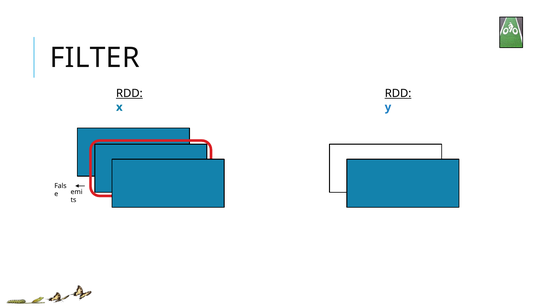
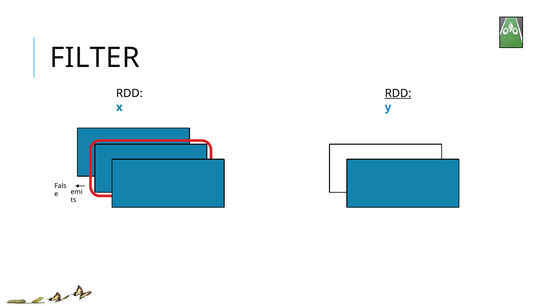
RDD at (129, 93) underline: present -> none
